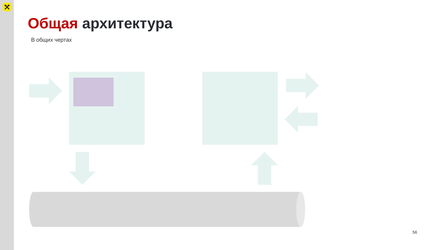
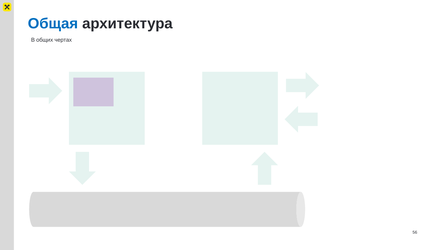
Общая colour: red -> blue
